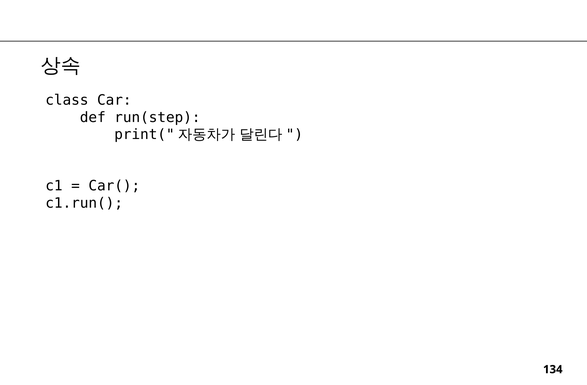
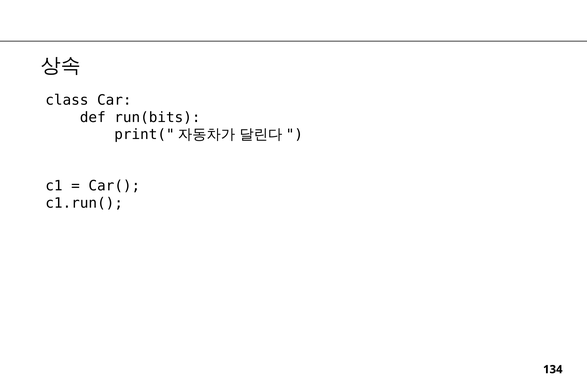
run(step: run(step -> run(bits
